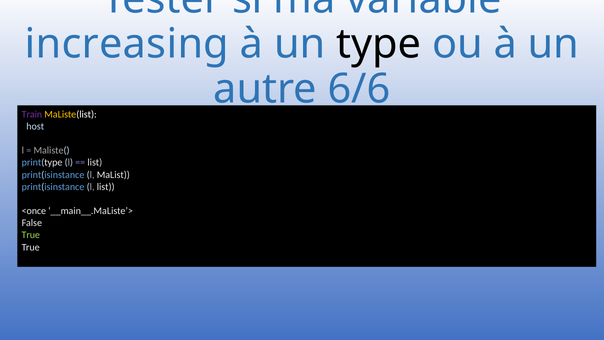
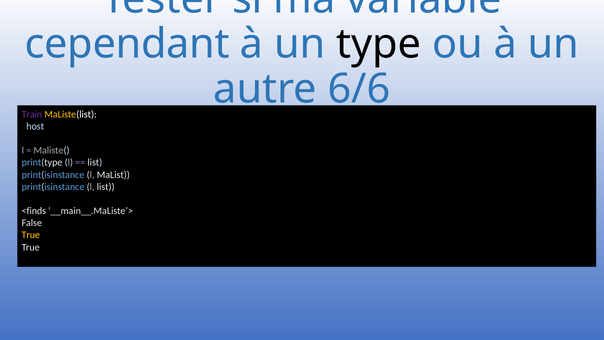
increasing: increasing -> cependant
<once: <once -> <finds
True at (31, 235) colour: light green -> yellow
